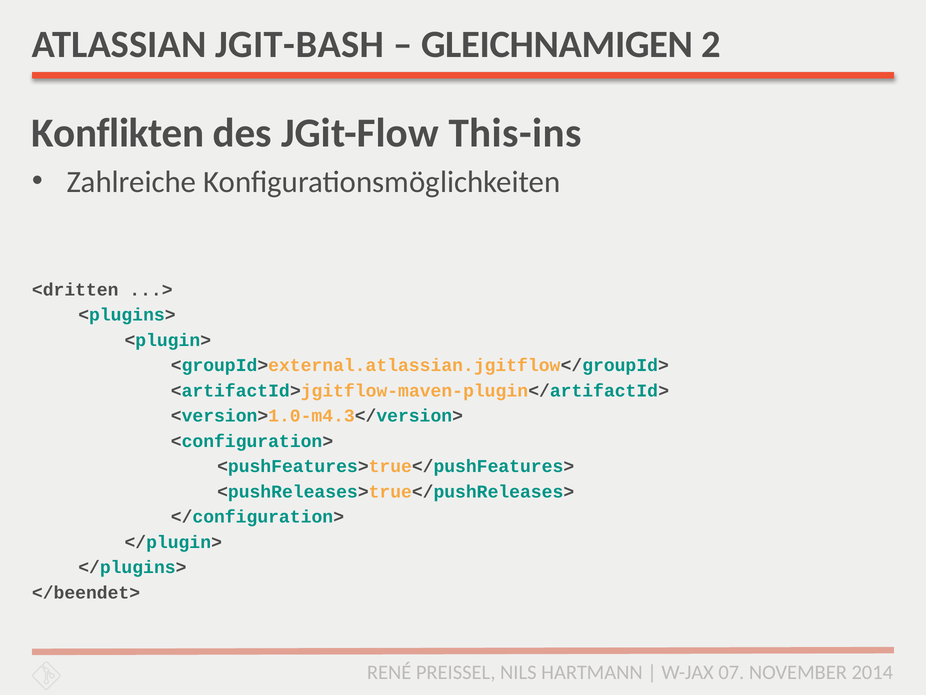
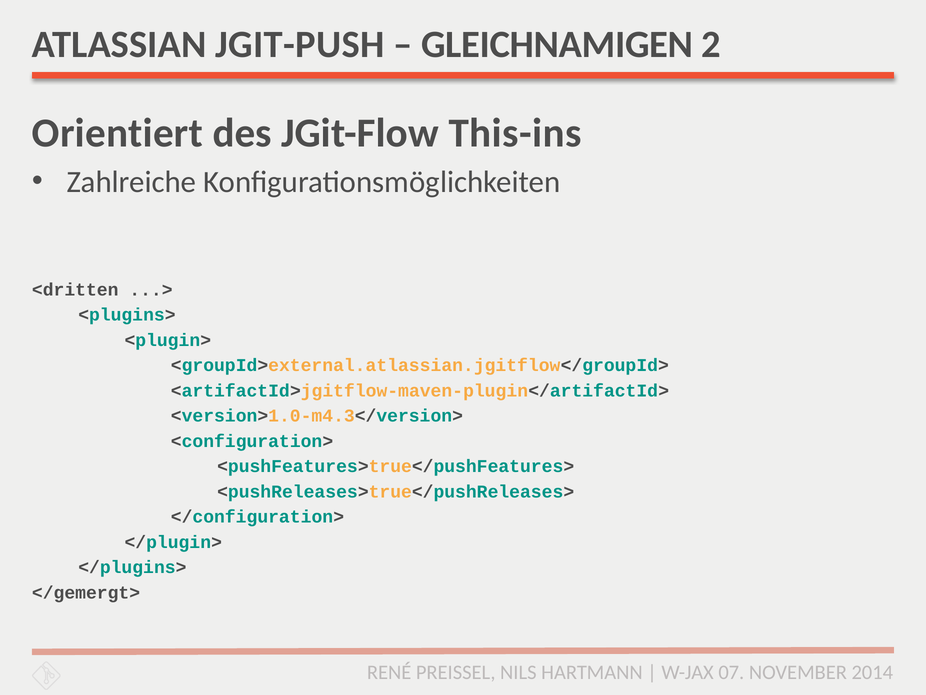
JGIT-BASH: JGIT-BASH -> JGIT-PUSH
Konflikten: Konflikten -> Orientiert
</beendet>: </beendet> -> </gemergt>
